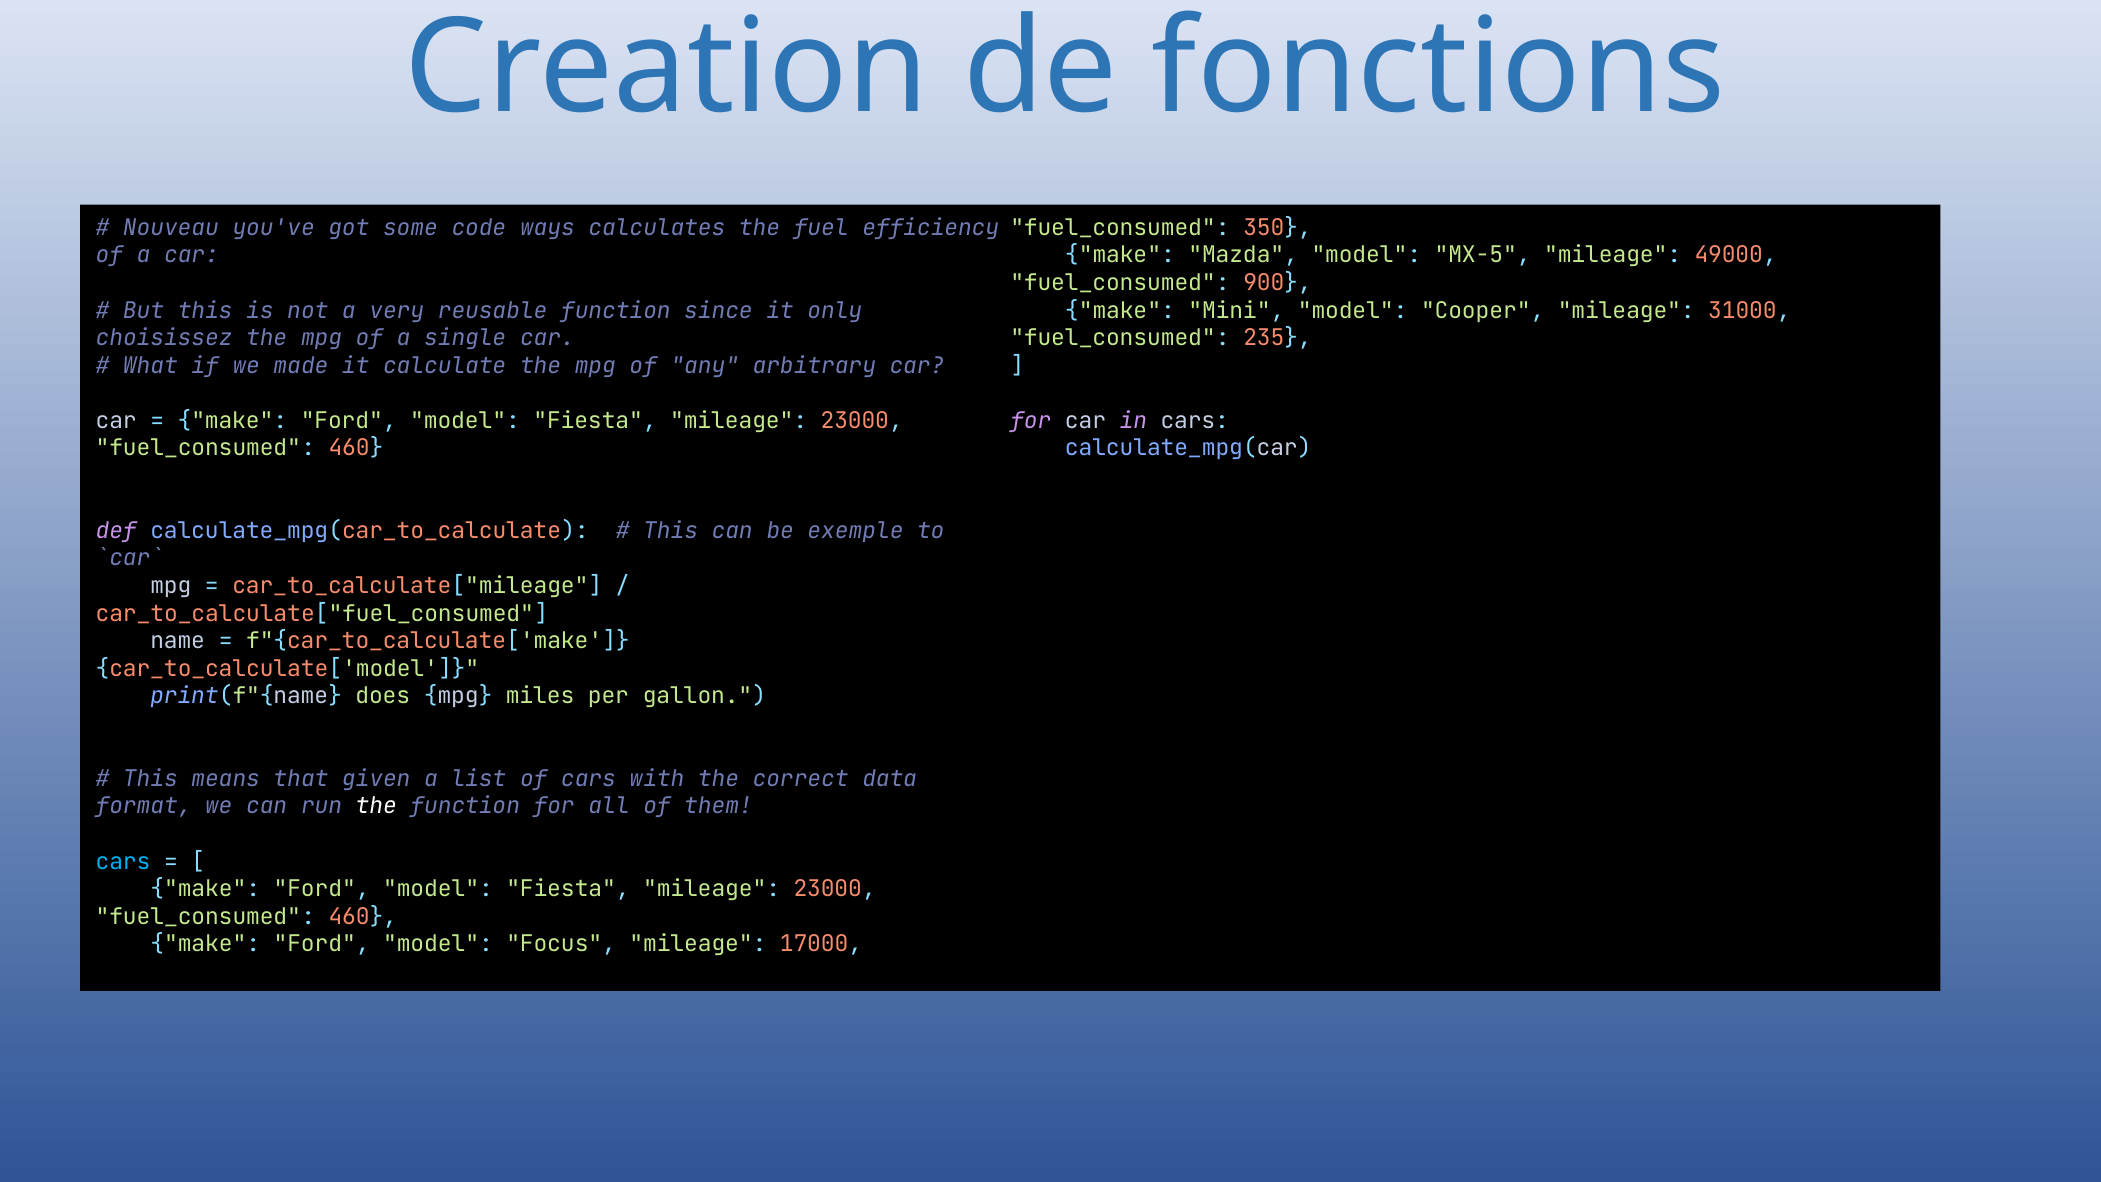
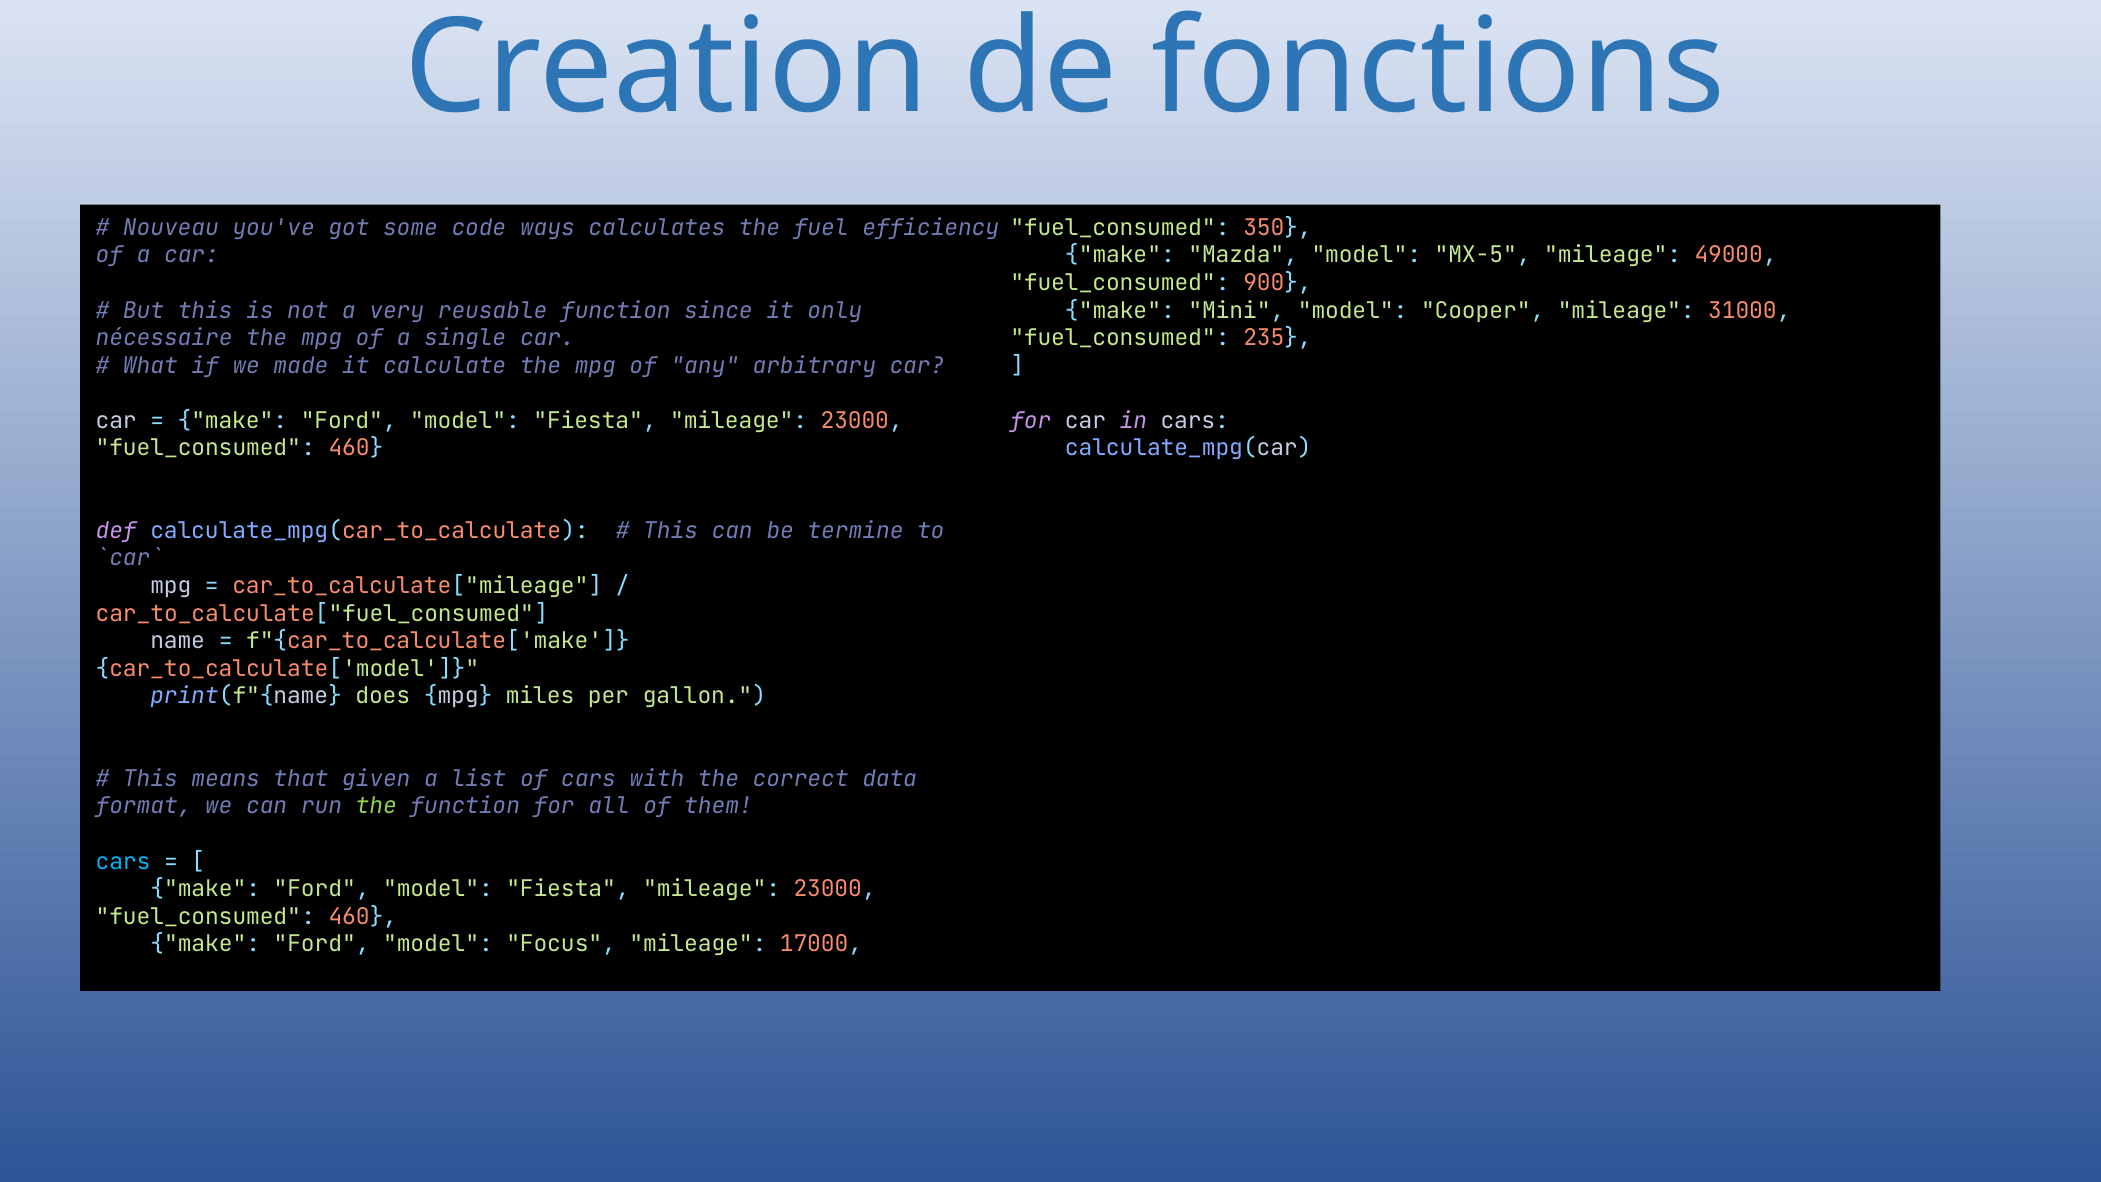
choisissez: choisissez -> nécessaire
exemple: exemple -> termine
the at (376, 806) colour: white -> light green
